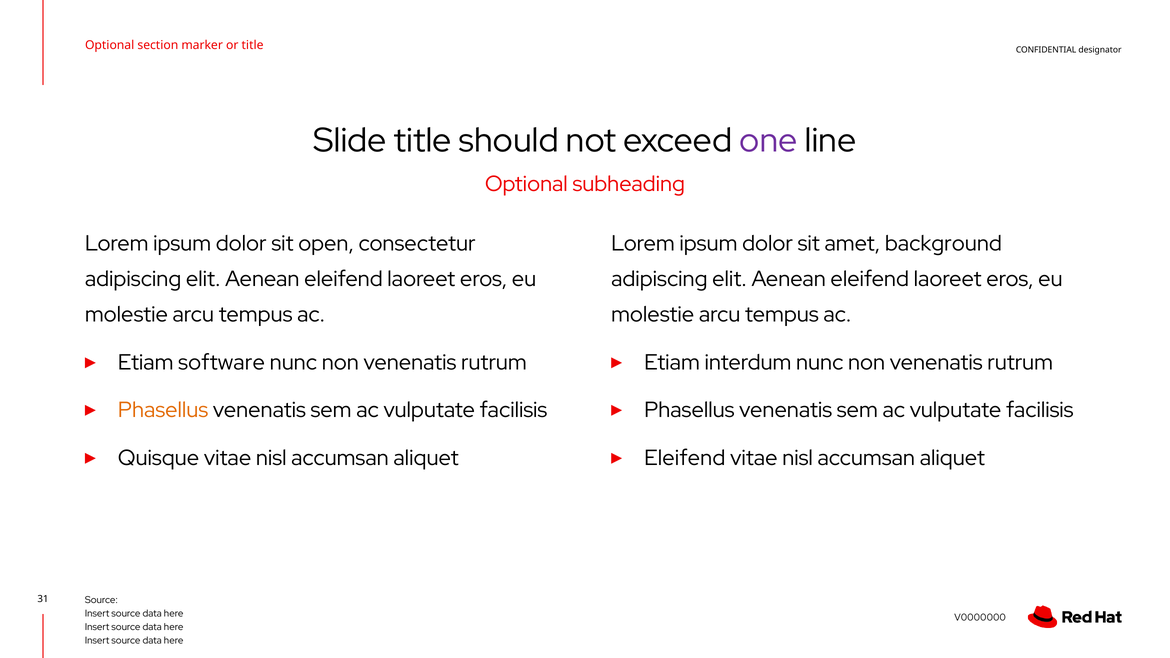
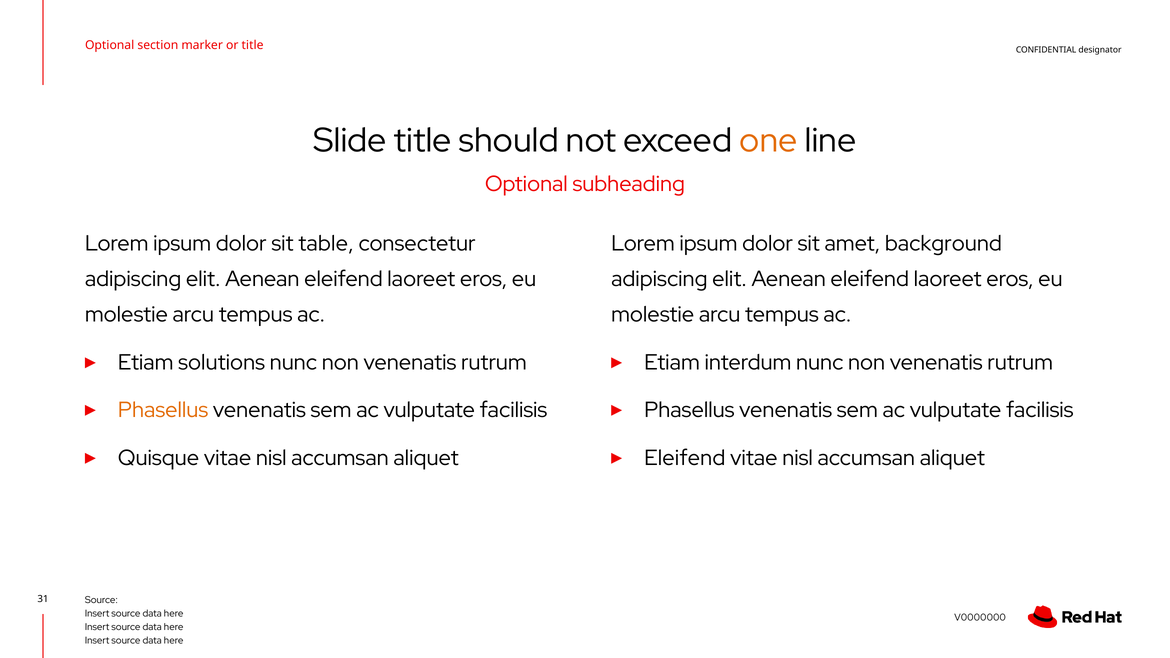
one colour: purple -> orange
open: open -> table
software: software -> solutions
